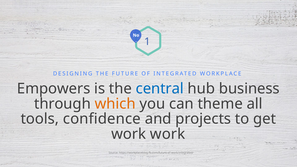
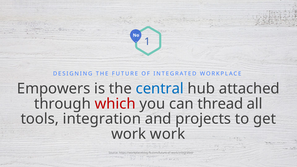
business: business -> attached
which colour: orange -> red
theme: theme -> thread
confidence: confidence -> integration
